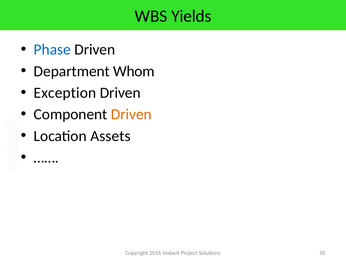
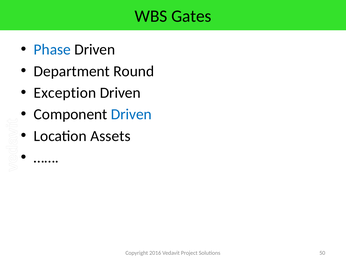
Yields: Yields -> Gates
Whom: Whom -> Round
Driven at (131, 114) colour: orange -> blue
